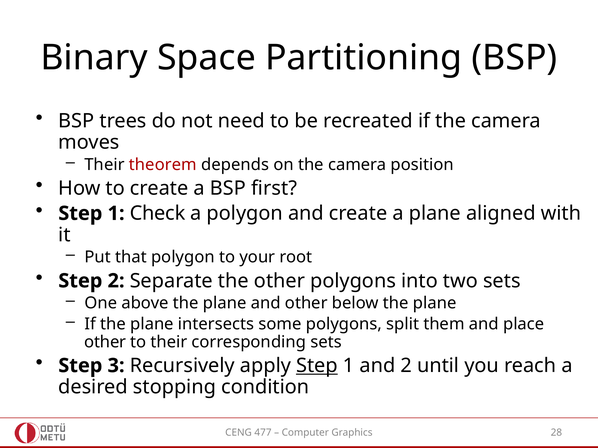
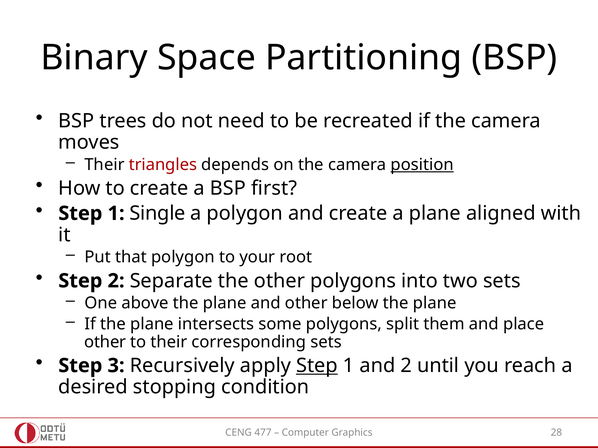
theorem: theorem -> triangles
position underline: none -> present
Check: Check -> Single
